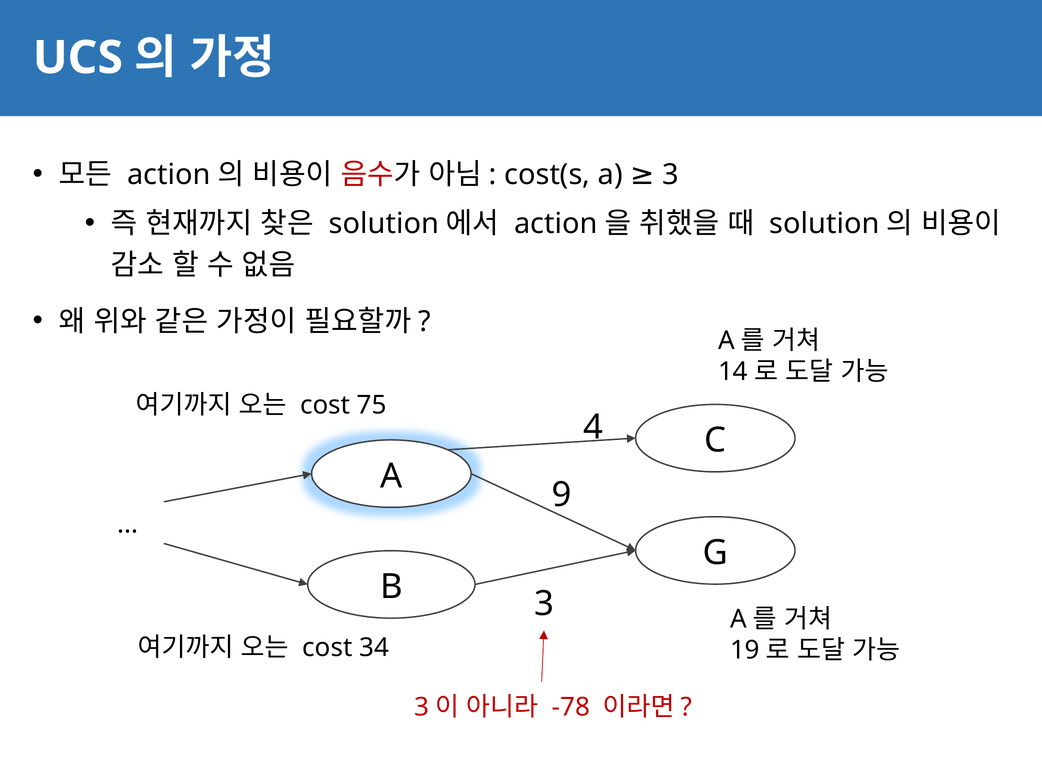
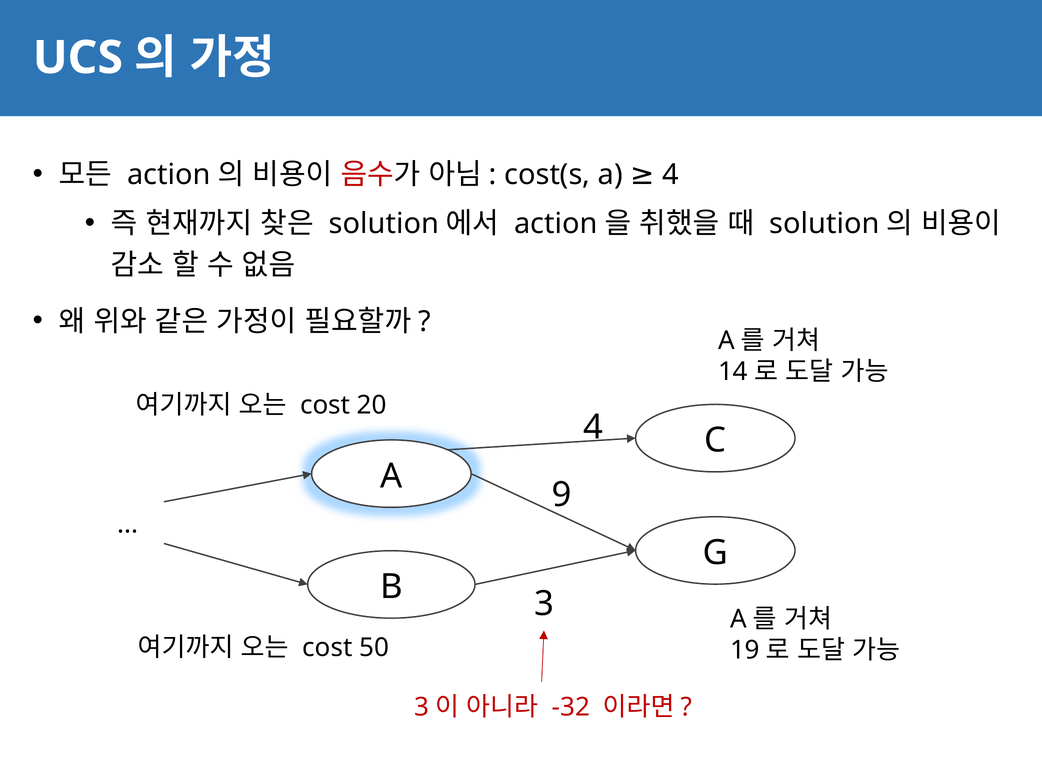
a 3: 3 -> 4
75: 75 -> 20
34: 34 -> 50
-78: -78 -> -32
